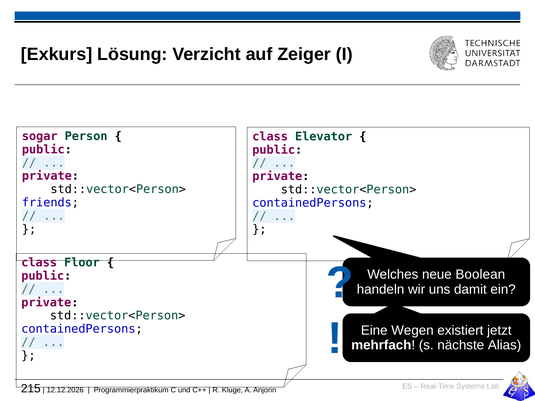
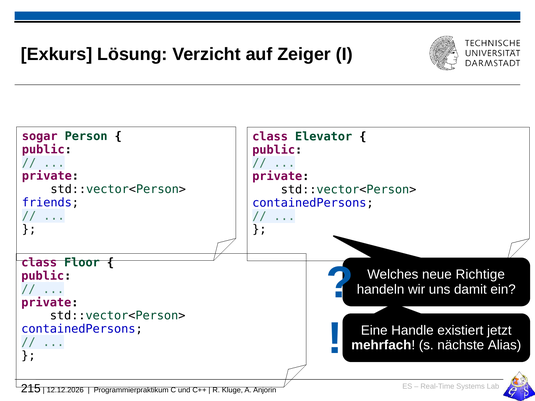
Boolean: Boolean -> Richtige
Wegen: Wegen -> Handle
